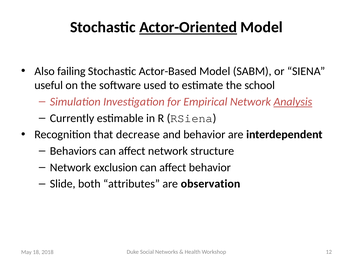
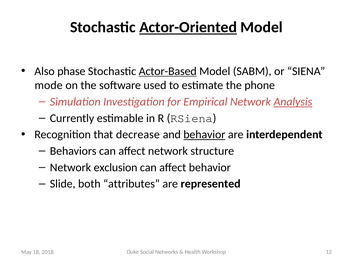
failing: failing -> phase
Actor-Based underline: none -> present
useful: useful -> mode
school: school -> phone
behavior at (204, 135) underline: none -> present
observation: observation -> represented
